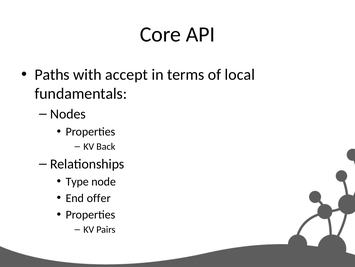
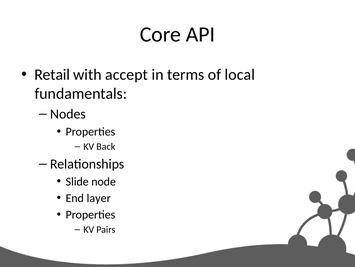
Paths: Paths -> Retail
Type: Type -> Slide
offer: offer -> layer
